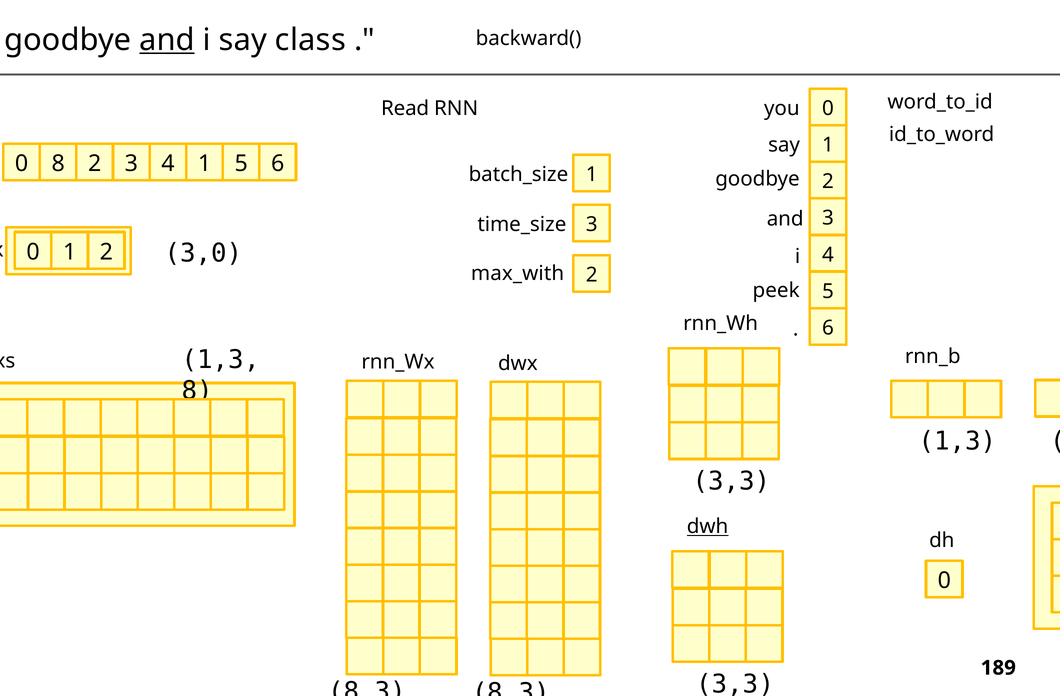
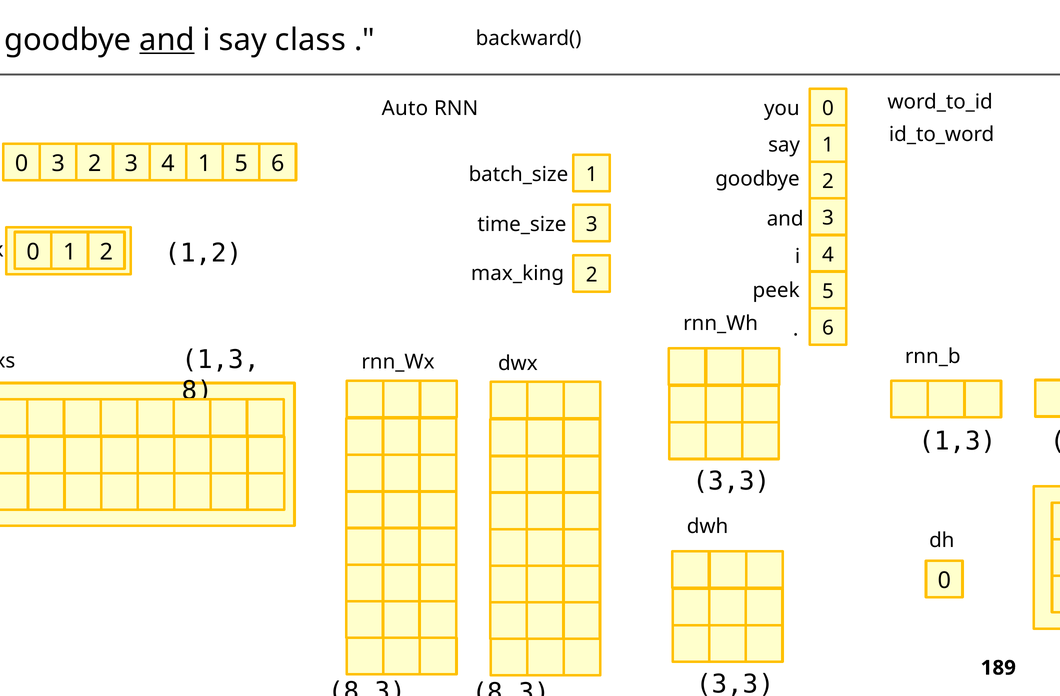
Read: Read -> Auto
0 8: 8 -> 3
3,0: 3,0 -> 1,2
max_with: max_with -> max_king
dwh underline: present -> none
